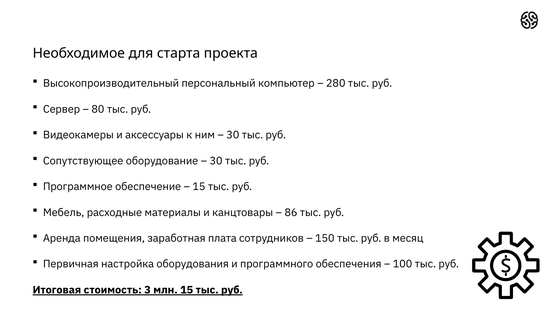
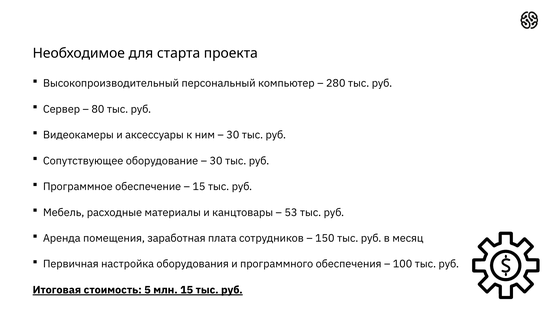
86: 86 -> 53
3: 3 -> 5
